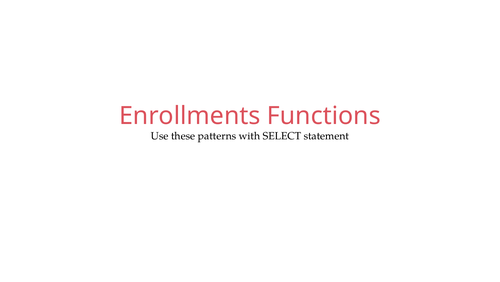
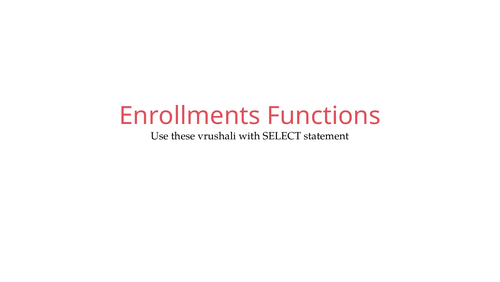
patterns: patterns -> vrushali
